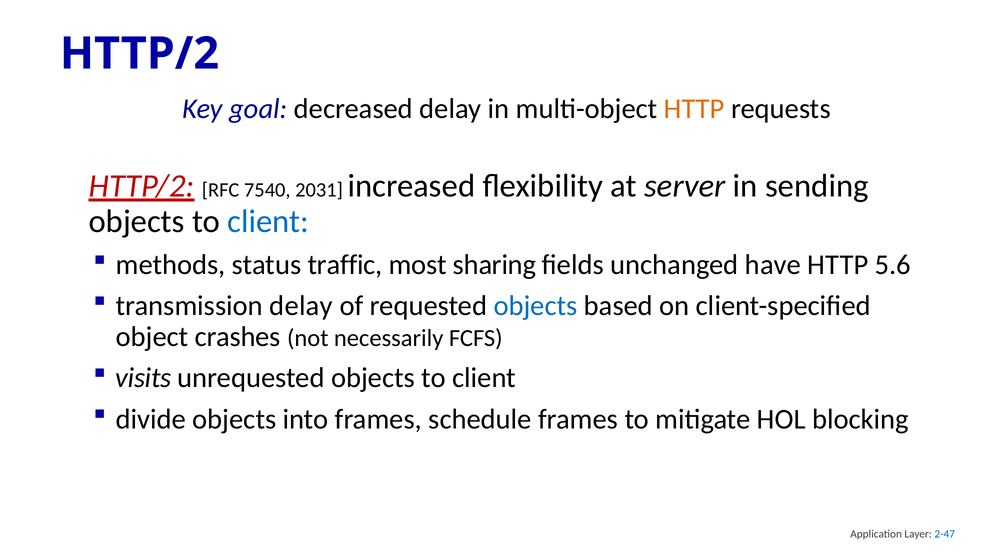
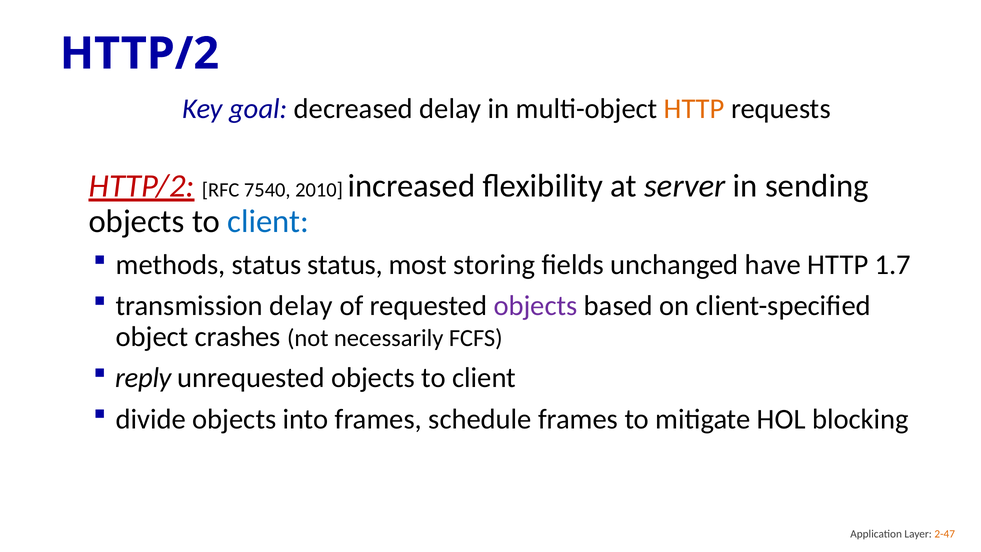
2031: 2031 -> 2010
status traffic: traffic -> status
sharing: sharing -> storing
5.6: 5.6 -> 1.7
objects at (535, 306) colour: blue -> purple
visits: visits -> reply
2-47 colour: blue -> orange
